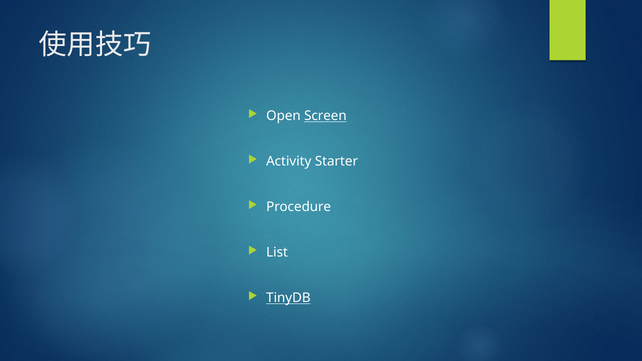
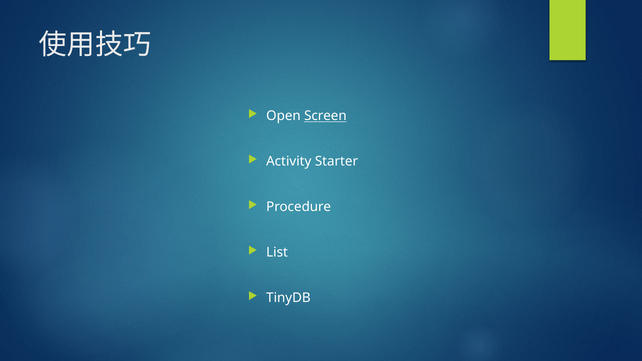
TinyDB underline: present -> none
